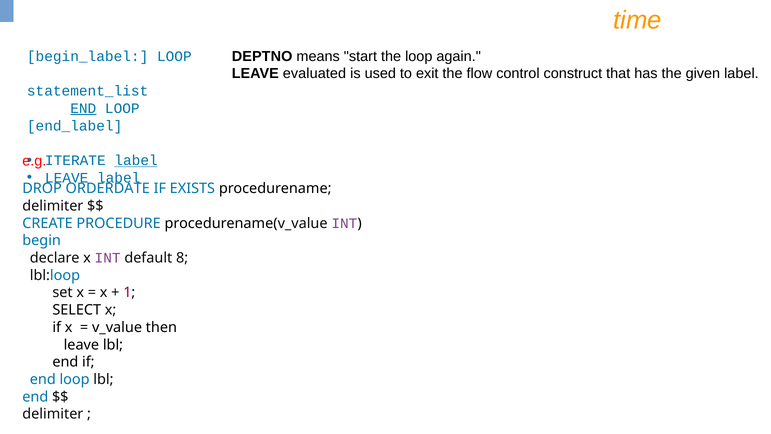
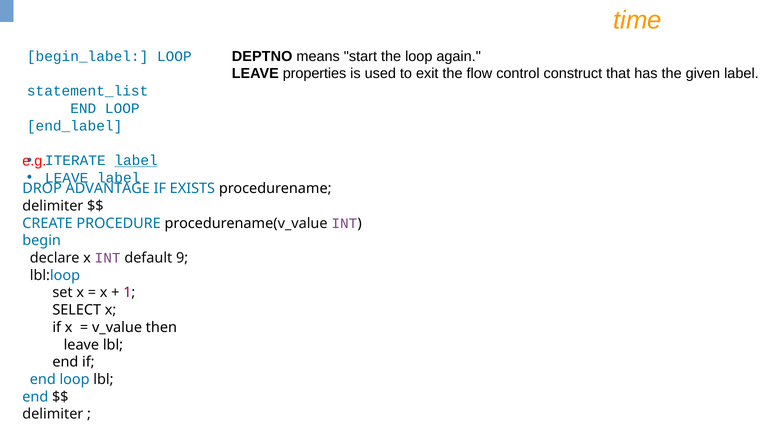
evaluated: evaluated -> properties
END at (83, 108) underline: present -> none
ORDERDATE: ORDERDATE -> ADVANTAGE
8: 8 -> 9
